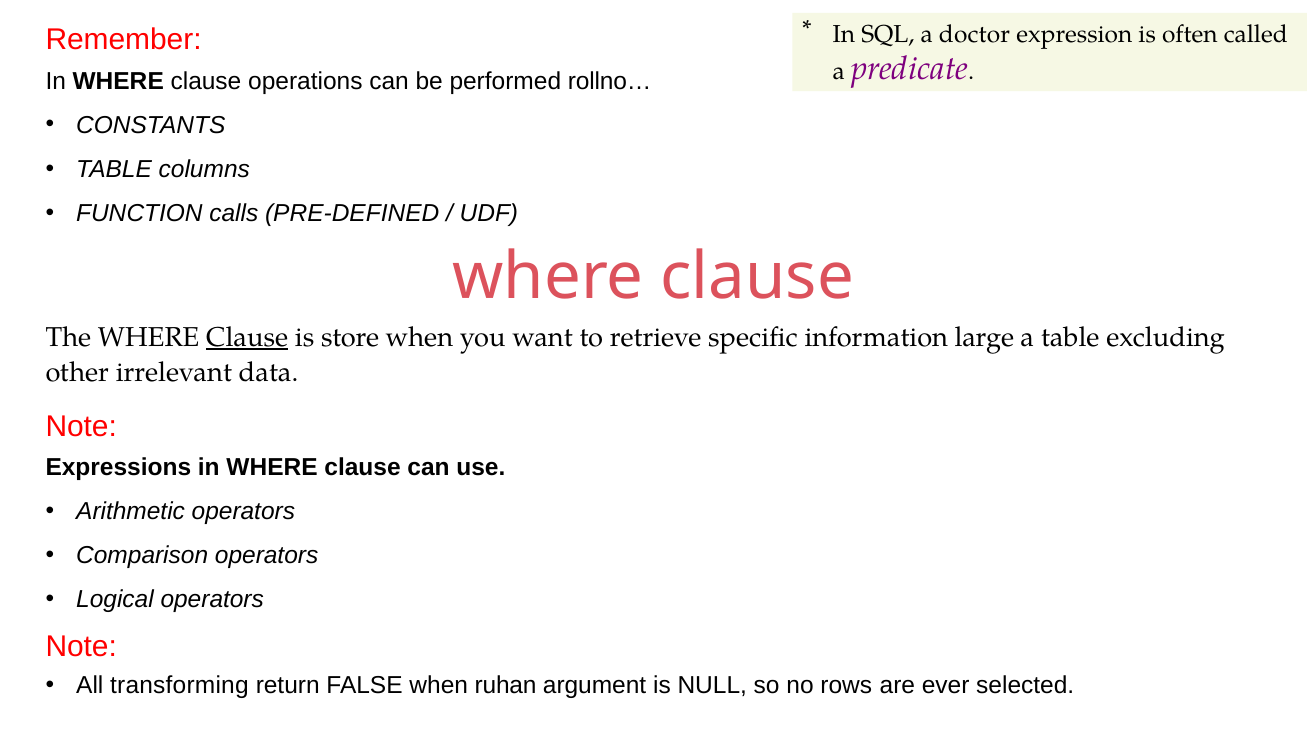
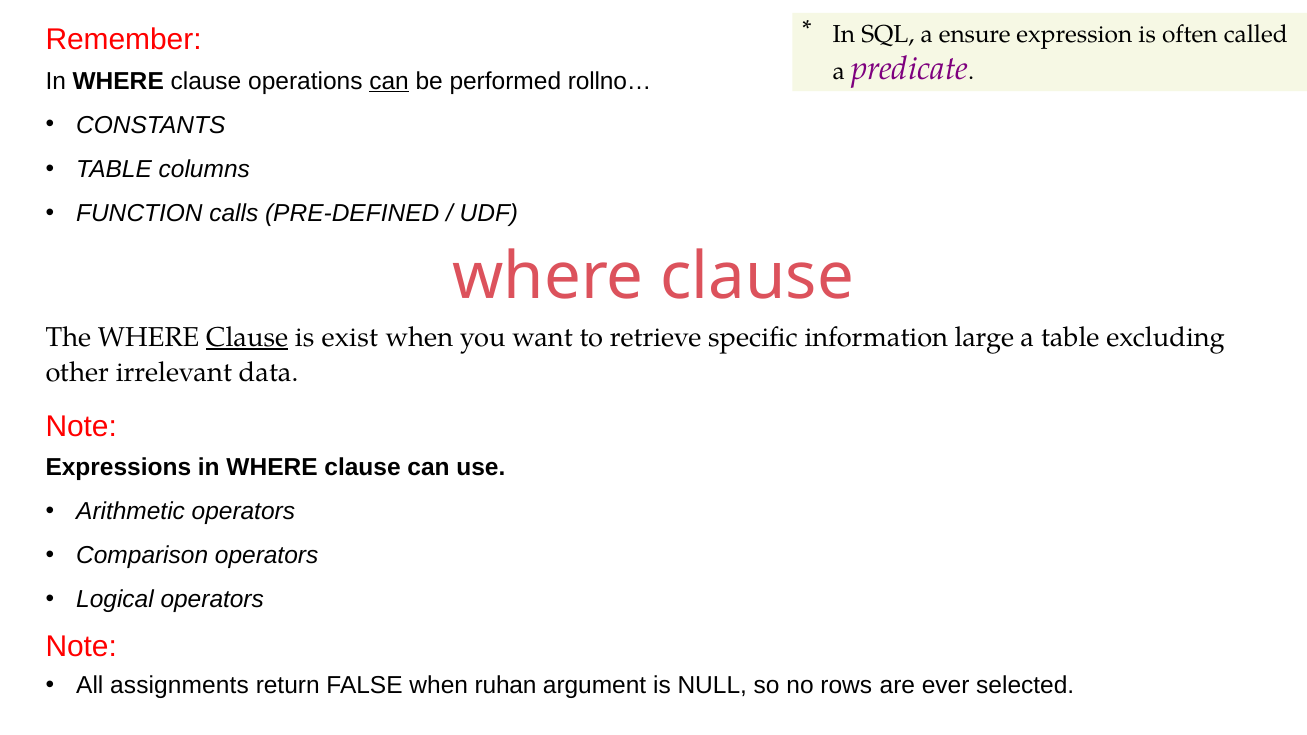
doctor: doctor -> ensure
can at (389, 81) underline: none -> present
store: store -> exist
transforming: transforming -> assignments
